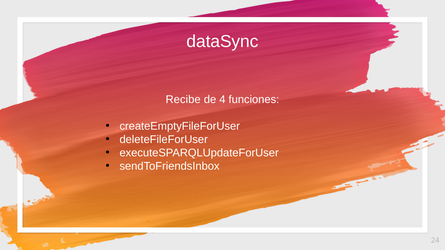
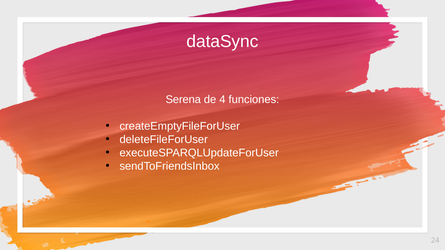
Recibe: Recibe -> Serena
